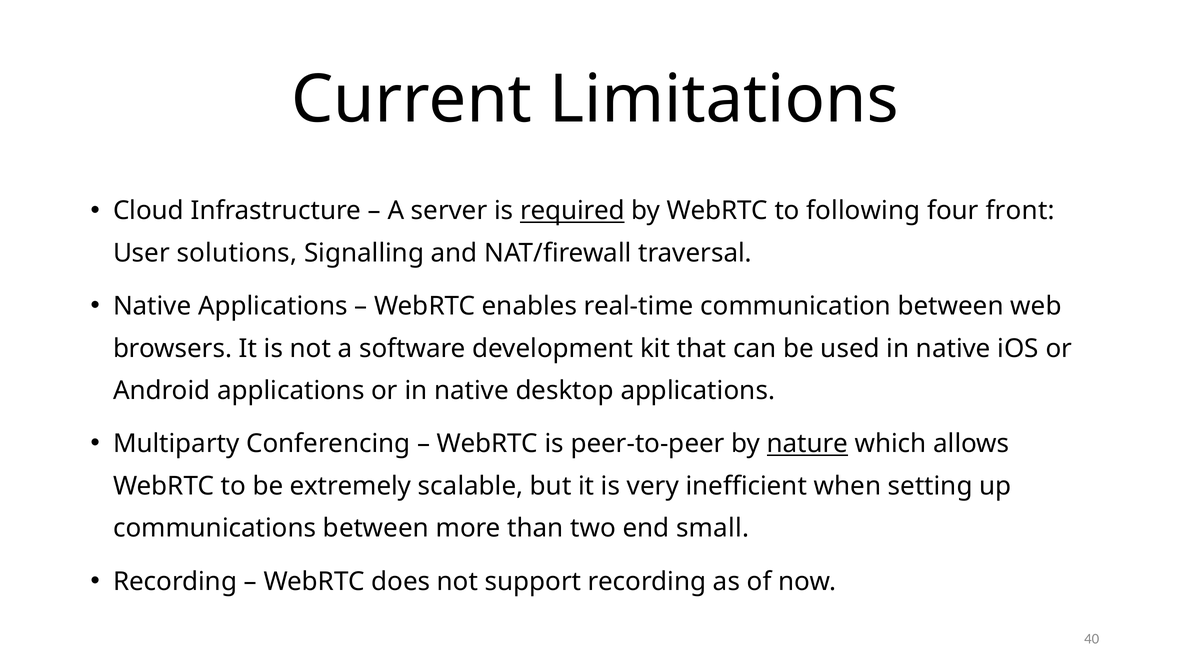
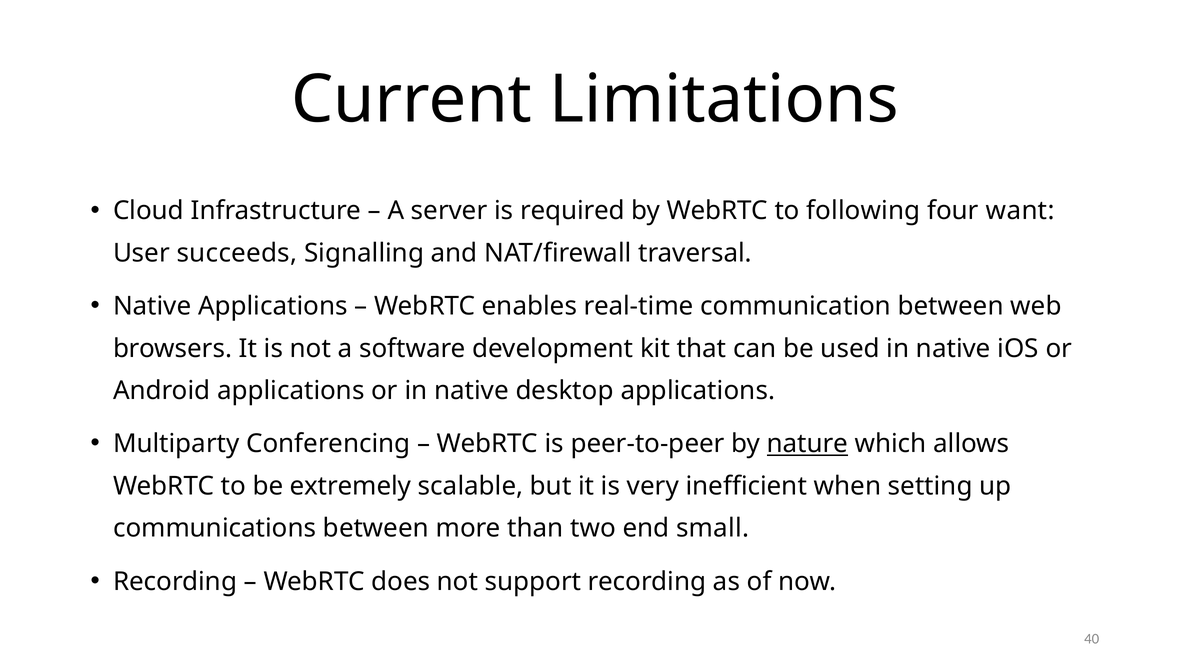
required underline: present -> none
front: front -> want
solutions: solutions -> succeeds
